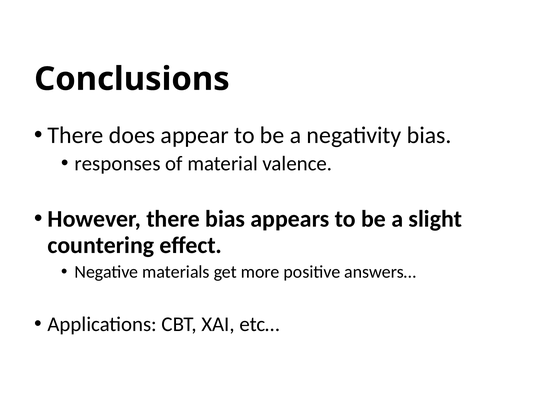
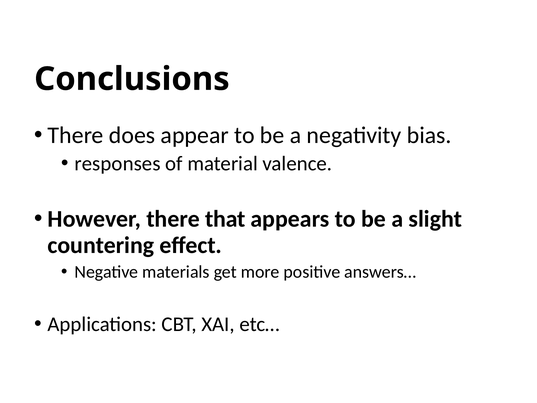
there bias: bias -> that
